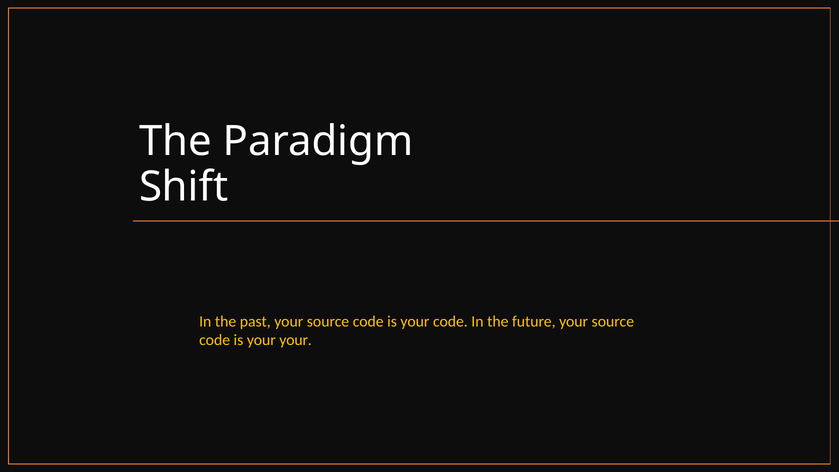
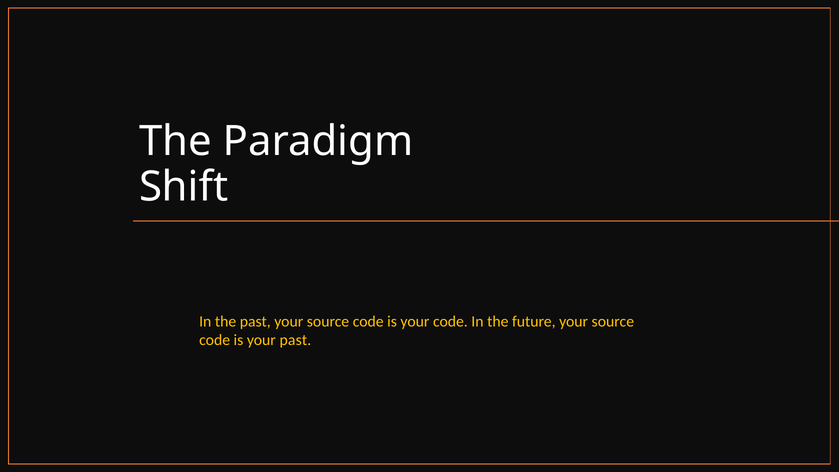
your your: your -> past
